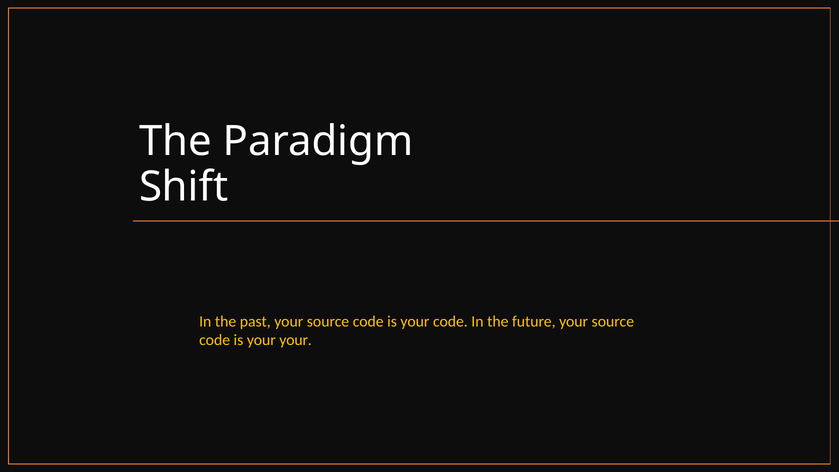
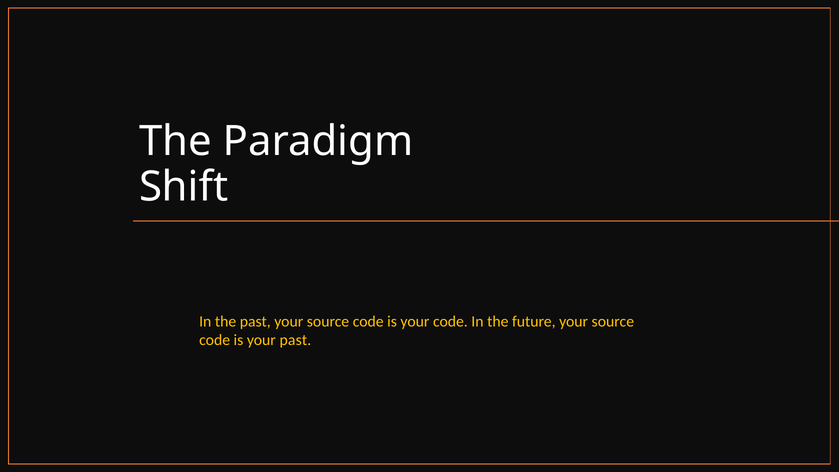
your your: your -> past
